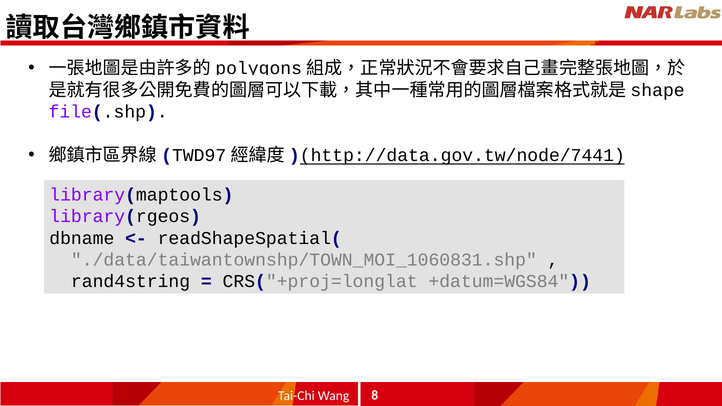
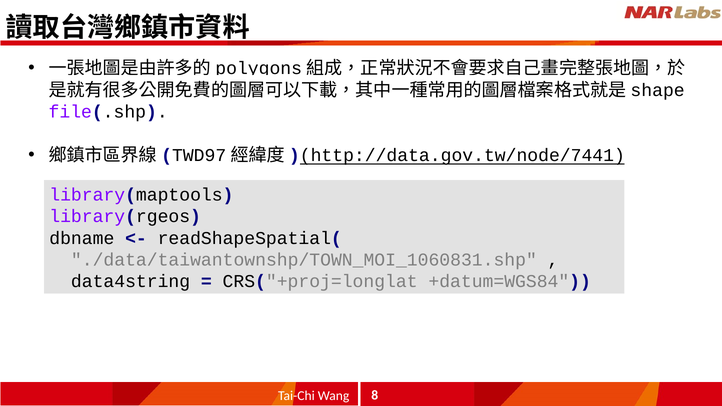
rand4string: rand4string -> data4string
